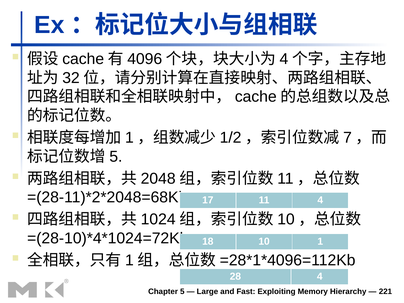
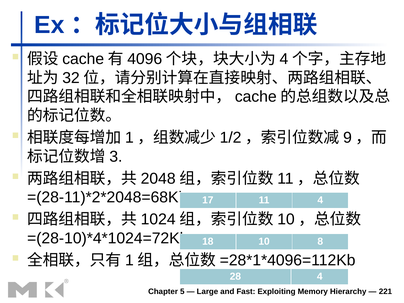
7: 7 -> 9
5 at (116, 157): 5 -> 3
10 1: 1 -> 8
